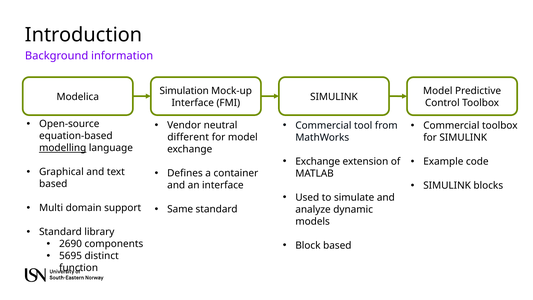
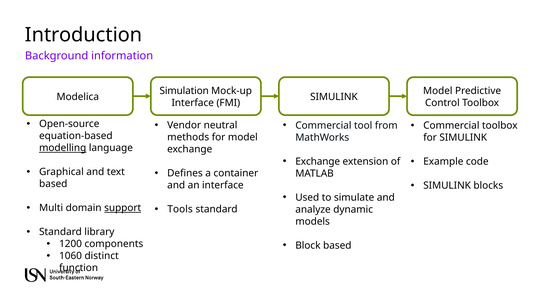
different: different -> methods
support underline: none -> present
Same: Same -> Tools
2690: 2690 -> 1200
5695: 5695 -> 1060
